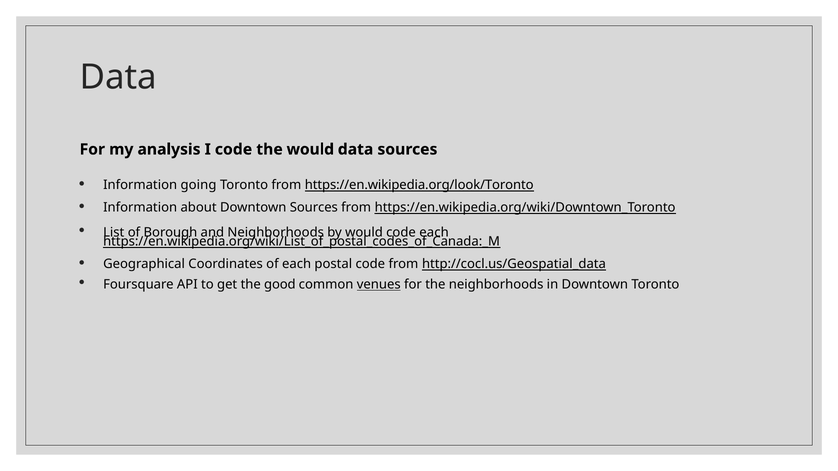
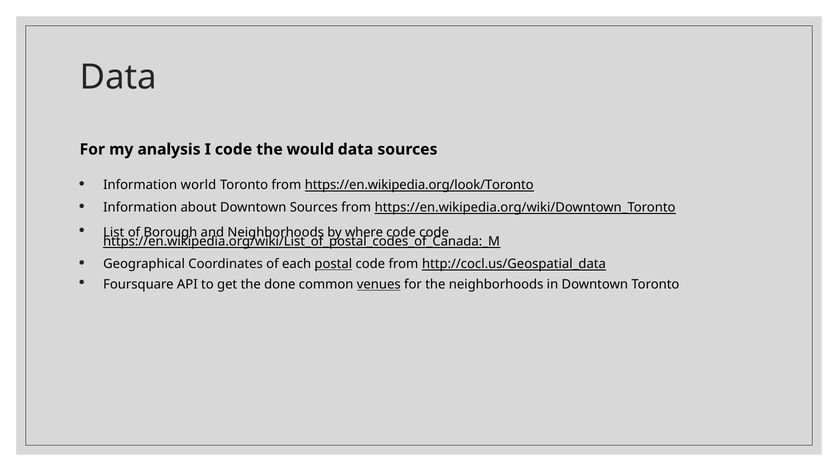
going: going -> world
by would: would -> where
code each: each -> code
postal underline: none -> present
good: good -> done
